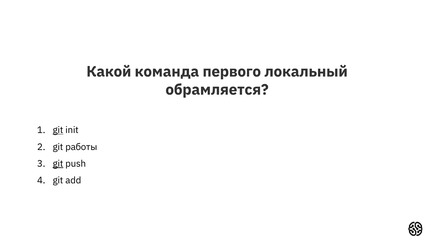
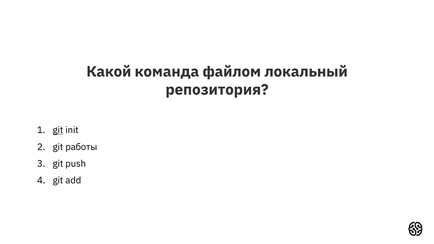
первого: первого -> файлом
обрамляется: обрамляется -> репозитория
git at (58, 164) underline: present -> none
